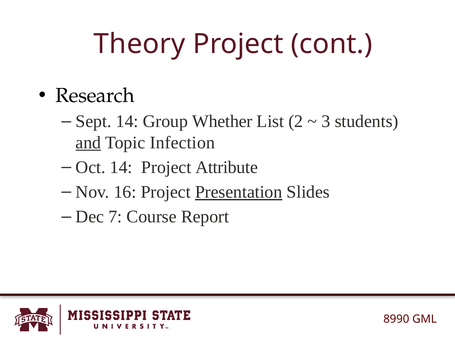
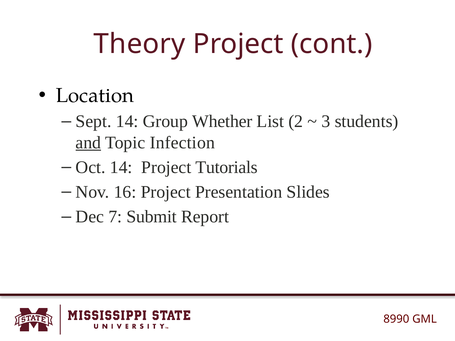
Research: Research -> Location
Attribute: Attribute -> Tutorials
Presentation underline: present -> none
Course: Course -> Submit
